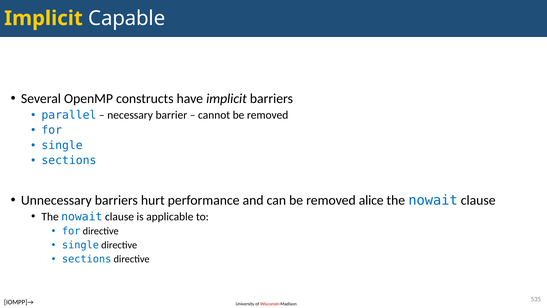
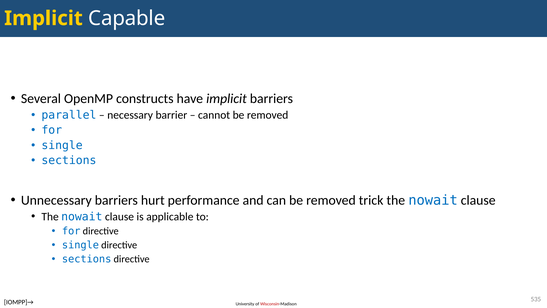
alice: alice -> trick
